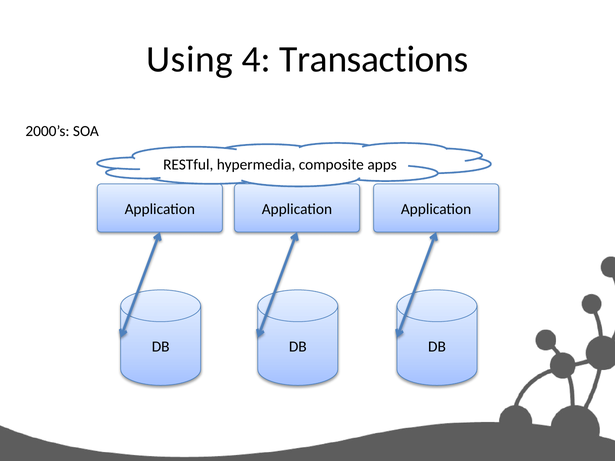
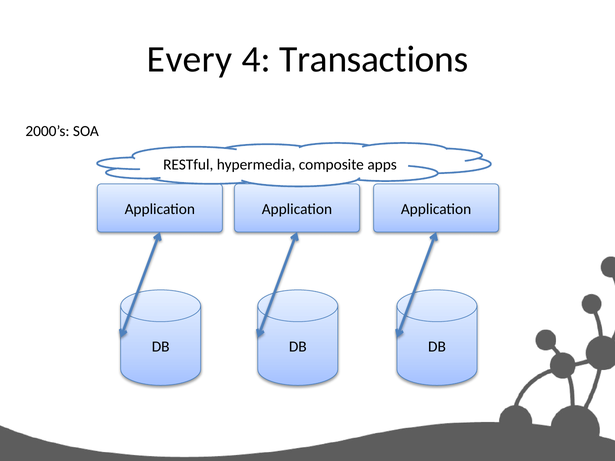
Using: Using -> Every
